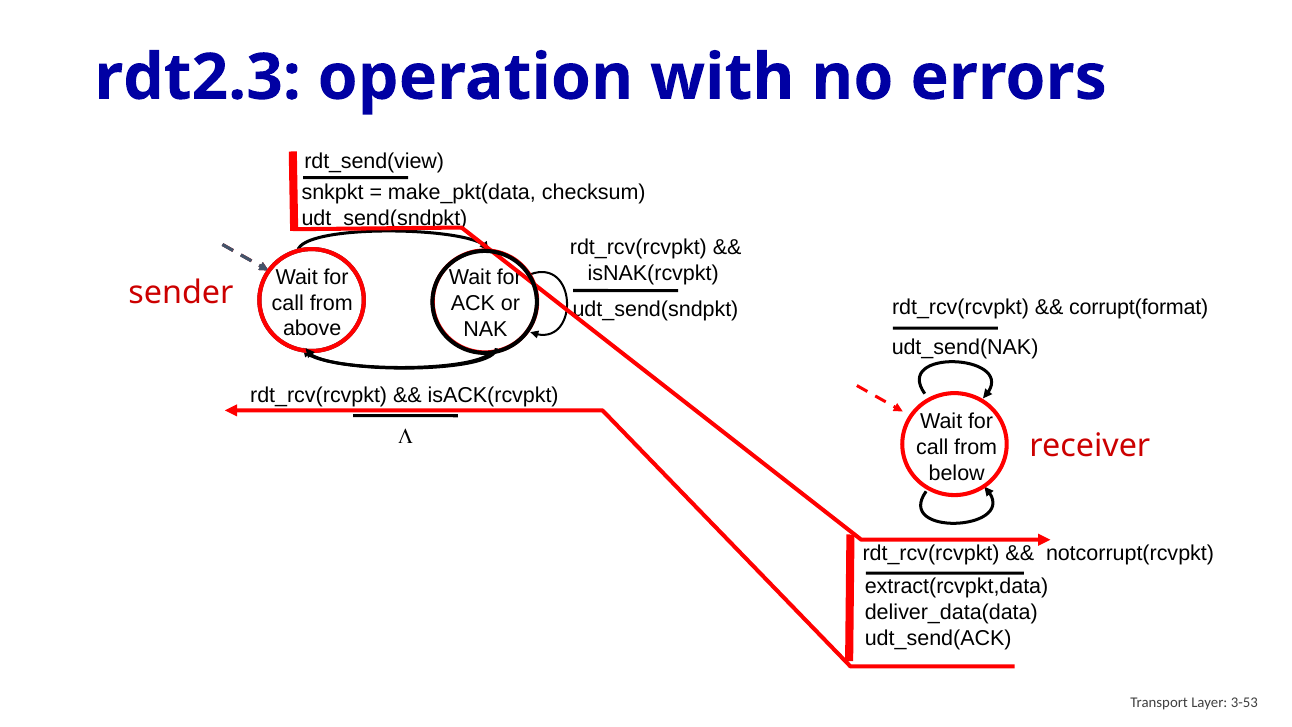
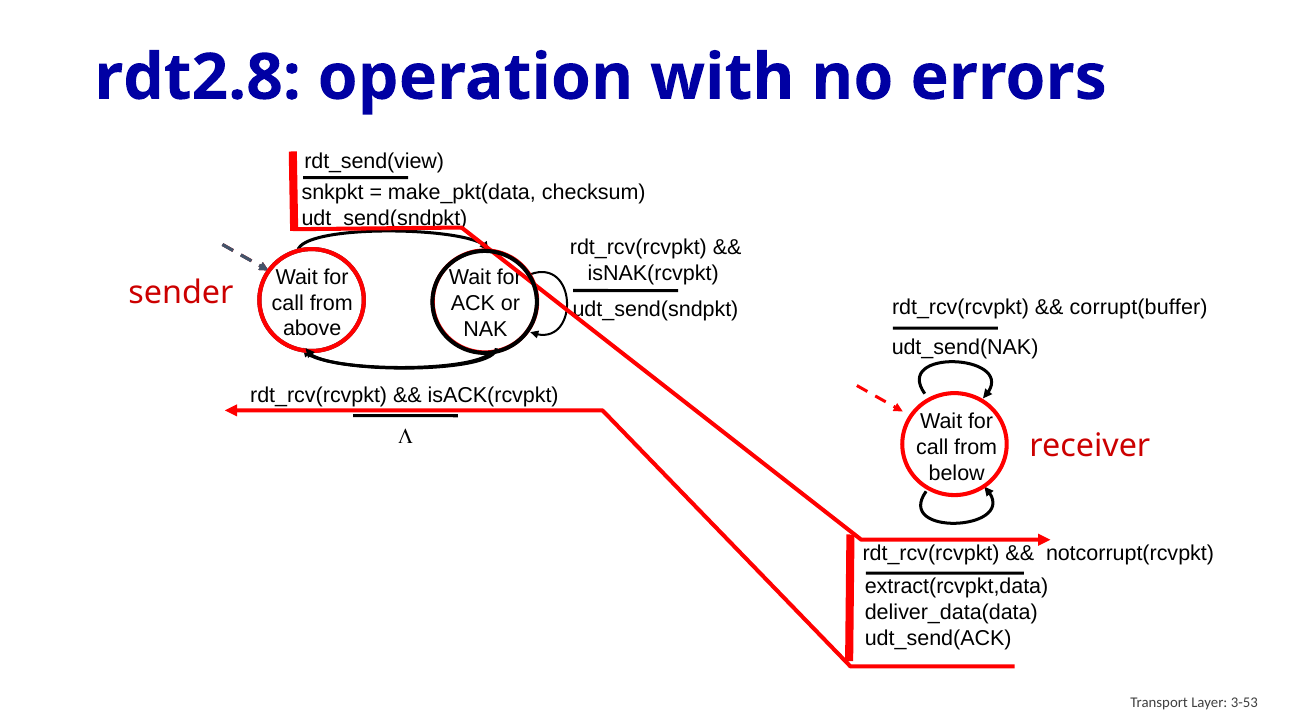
rdt2.3: rdt2.3 -> rdt2.8
corrupt(format: corrupt(format -> corrupt(buffer
